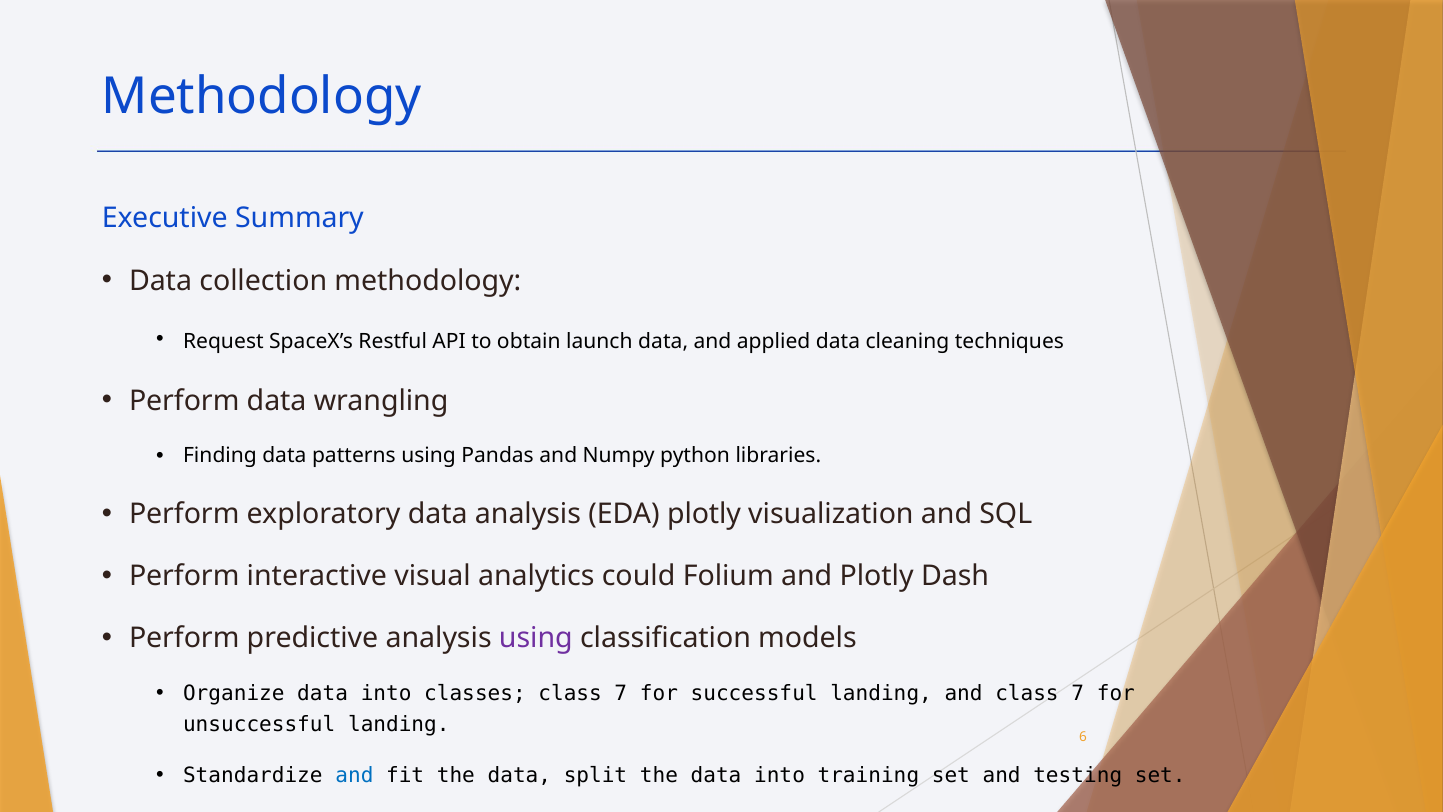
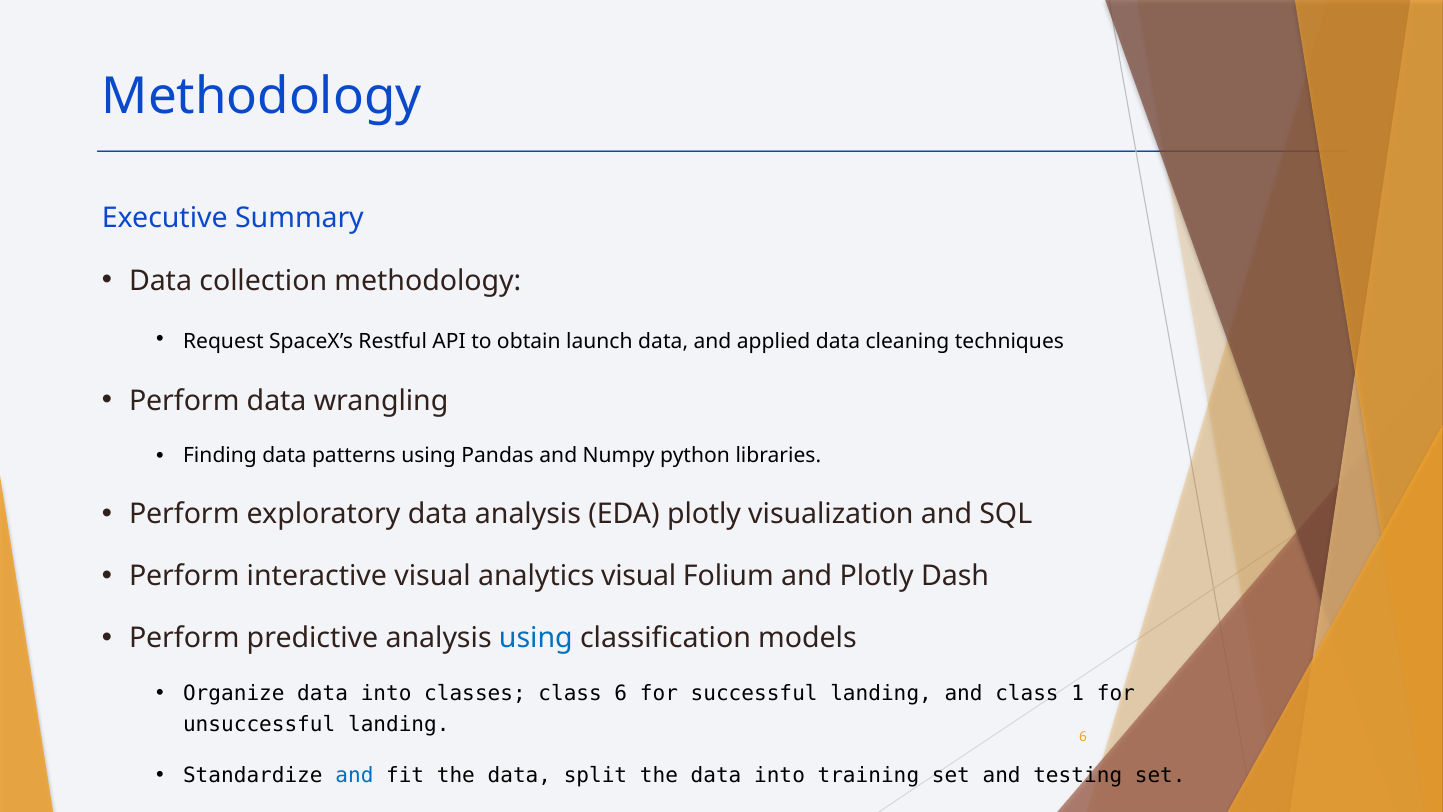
analytics could: could -> visual
using at (536, 638) colour: purple -> blue
classes class 7: 7 -> 6
and class 7: 7 -> 1
